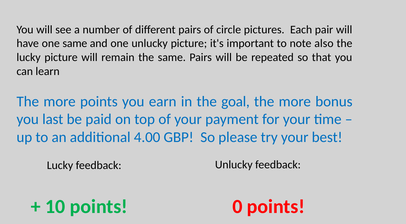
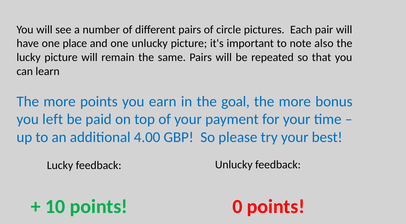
one same: same -> place
last: last -> left
